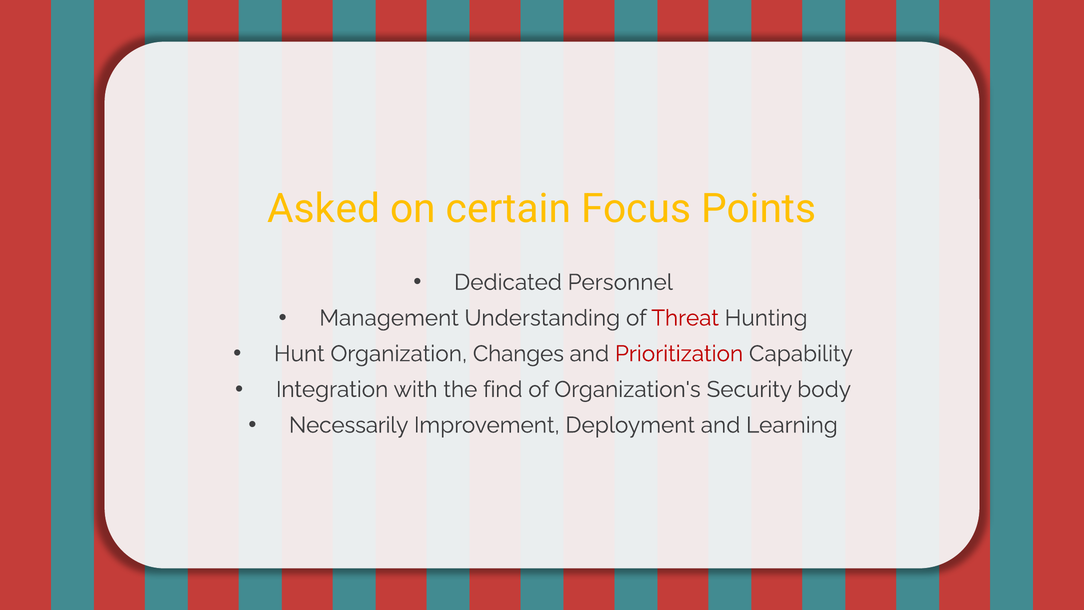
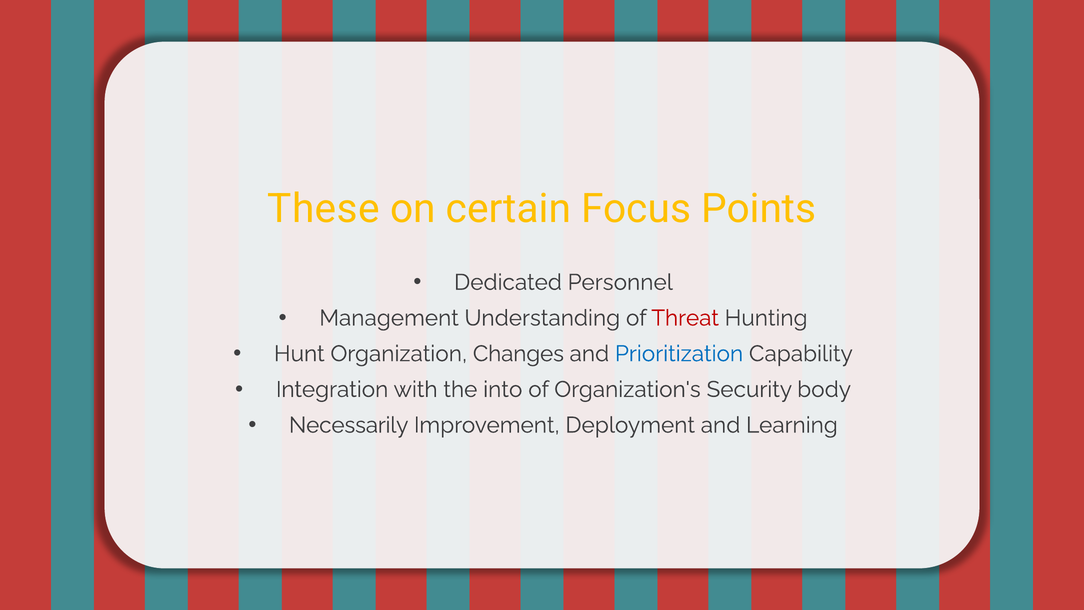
Asked: Asked -> These
Prioritization colour: red -> blue
find: find -> into
